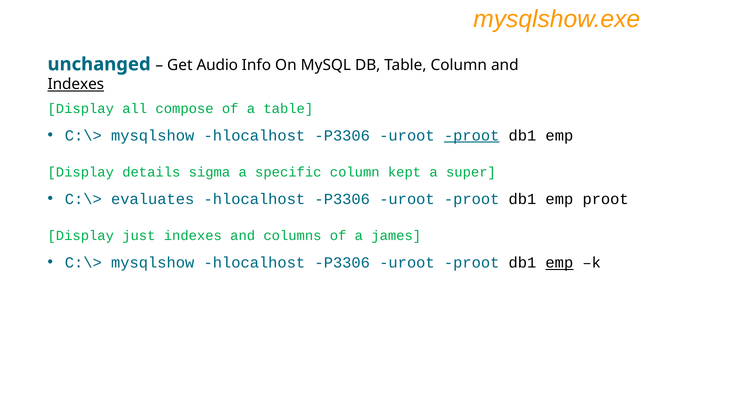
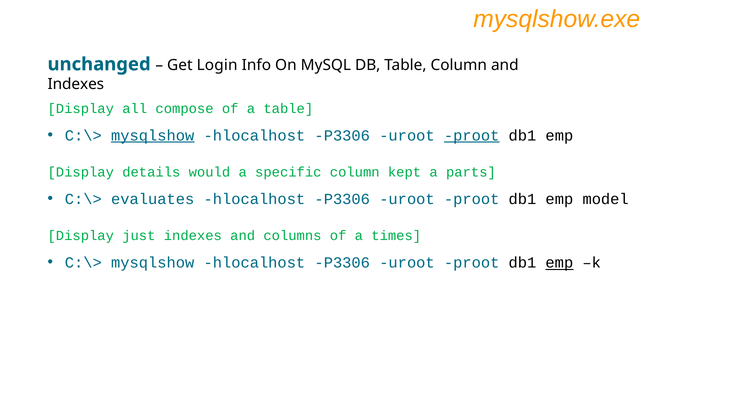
Audio: Audio -> Login
Indexes at (76, 84) underline: present -> none
mysqlshow at (153, 135) underline: none -> present
sigma: sigma -> would
super: super -> parts
emp proot: proot -> model
james: james -> times
